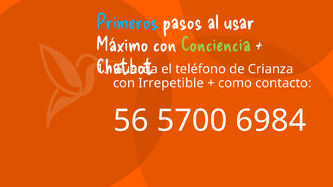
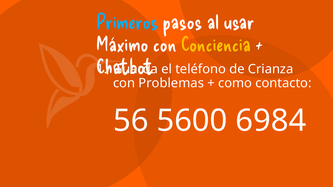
Conciencia colour: light green -> yellow
Irrepetible: Irrepetible -> Problemas
5700: 5700 -> 5600
